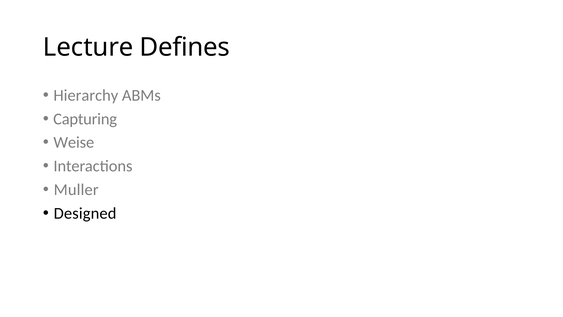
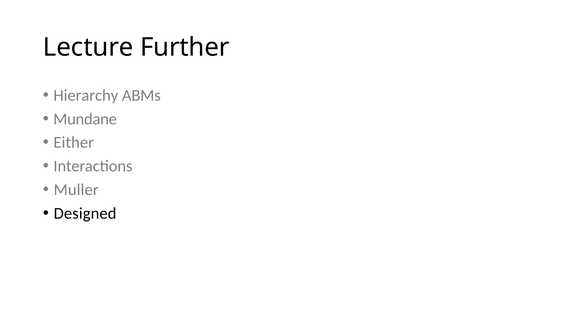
Defines: Defines -> Further
Capturing: Capturing -> Mundane
Weise: Weise -> Either
